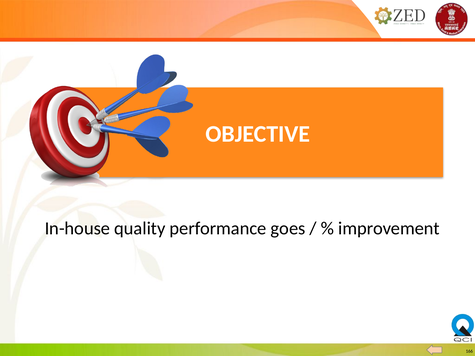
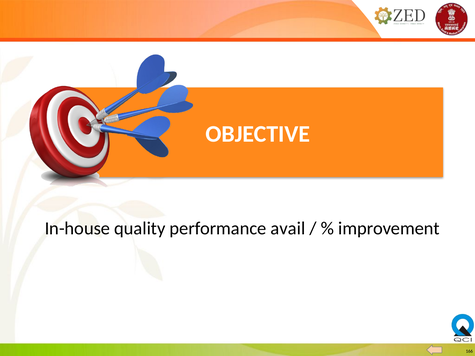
goes: goes -> avail
